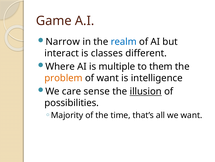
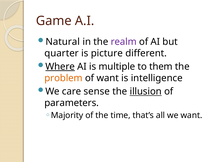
Narrow: Narrow -> Natural
realm colour: blue -> purple
interact: interact -> quarter
classes: classes -> picture
Where underline: none -> present
possibilities: possibilities -> parameters
